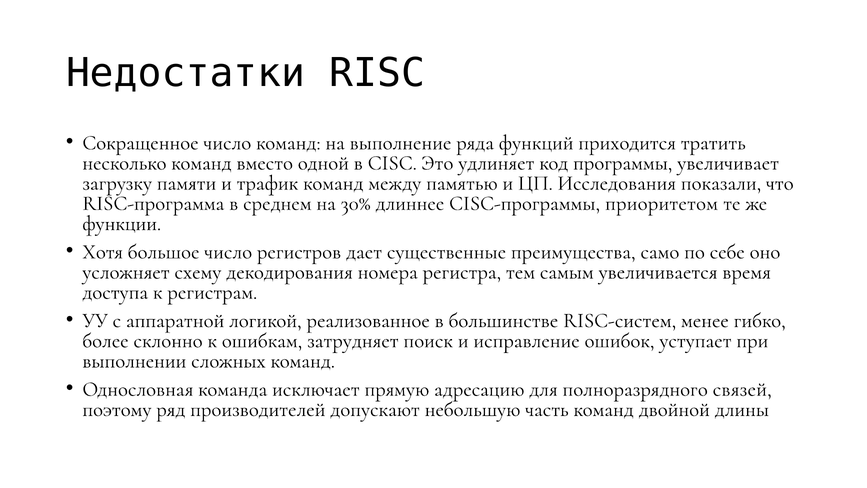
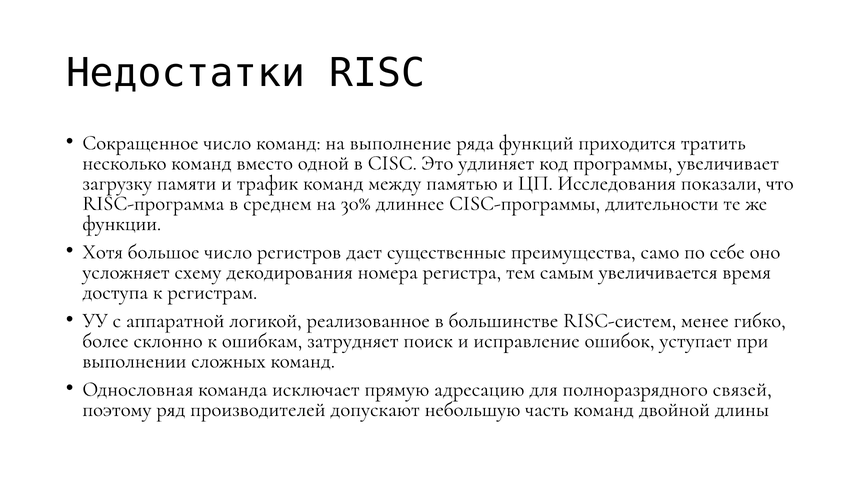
приоритетом: приоритетом -> длительности
